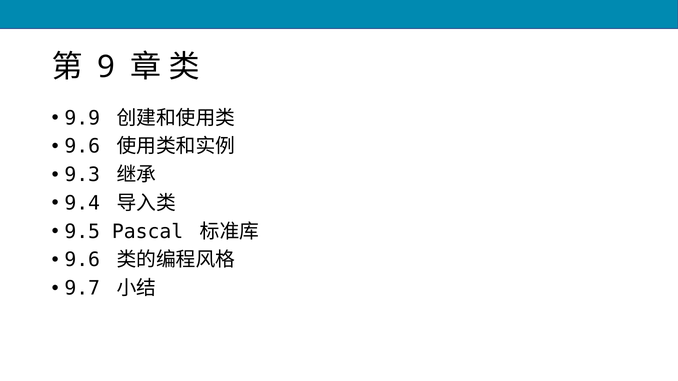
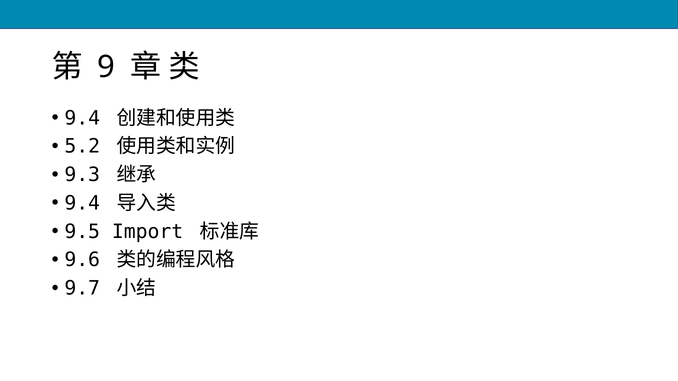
9.9 at (82, 118): 9.9 -> 9.4
9.6 at (82, 147): 9.6 -> 5.2
Pascal: Pascal -> Import
